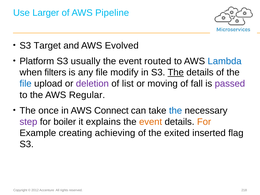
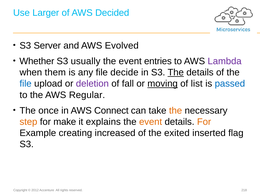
Pipeline: Pipeline -> Decided
Target: Target -> Server
Platform: Platform -> Whether
routed: routed -> entries
Lambda colour: blue -> purple
filters: filters -> them
modify: modify -> decide
list: list -> fall
moving underline: none -> present
fall: fall -> list
passed colour: purple -> blue
the at (176, 111) colour: blue -> orange
step colour: purple -> orange
boiler: boiler -> make
achieving: achieving -> increased
